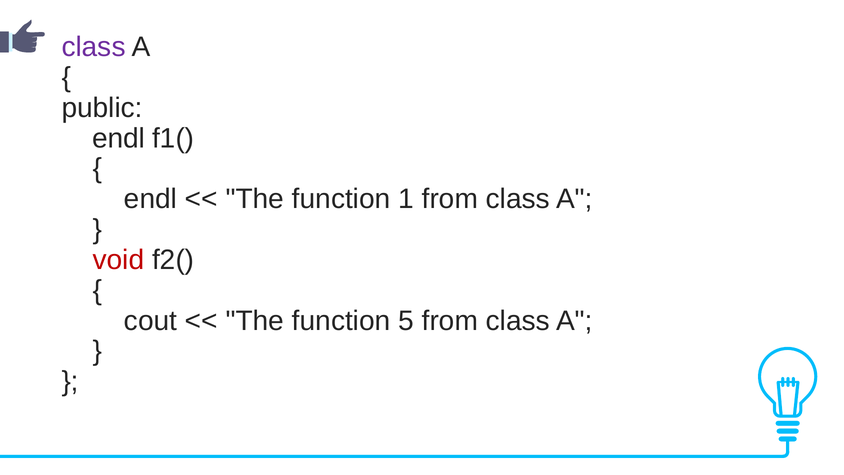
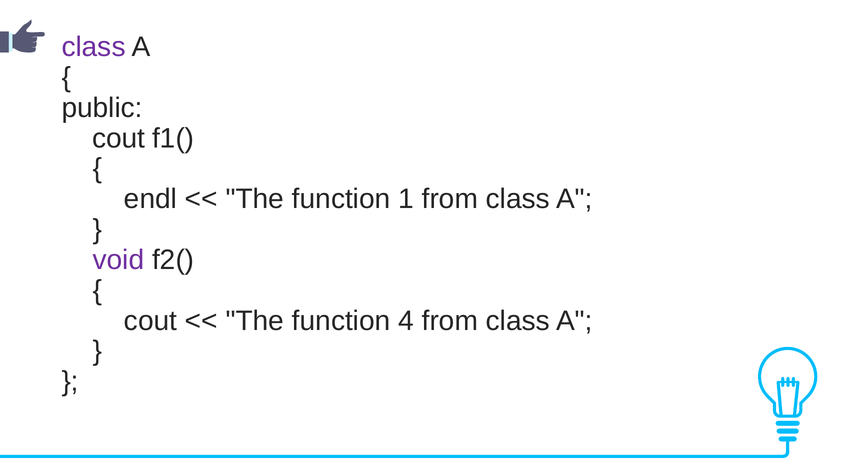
endl at (119, 138): endl -> cout
void colour: red -> purple
5: 5 -> 4
